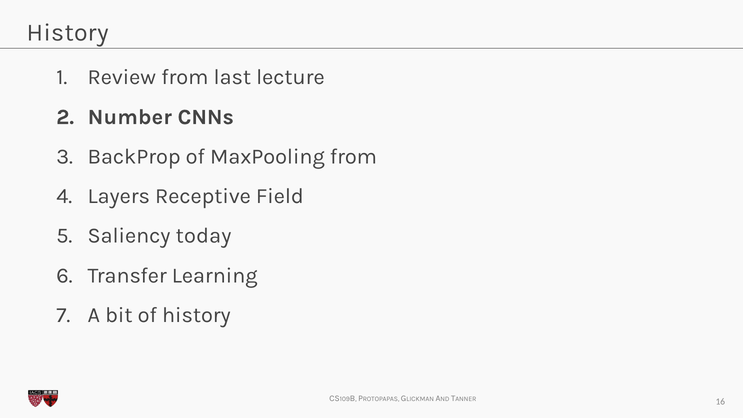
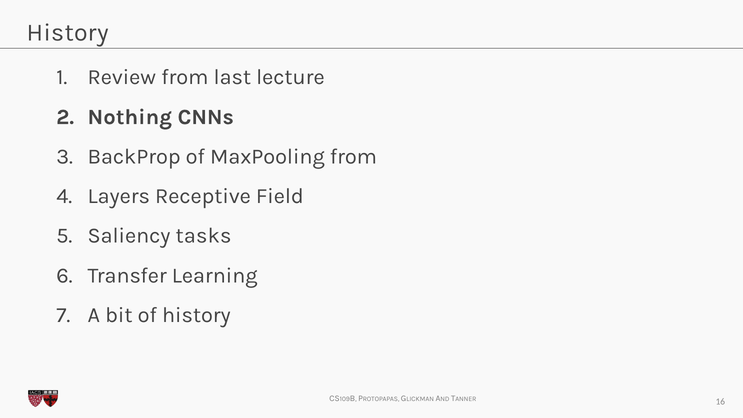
Number: Number -> Nothing
today: today -> tasks
